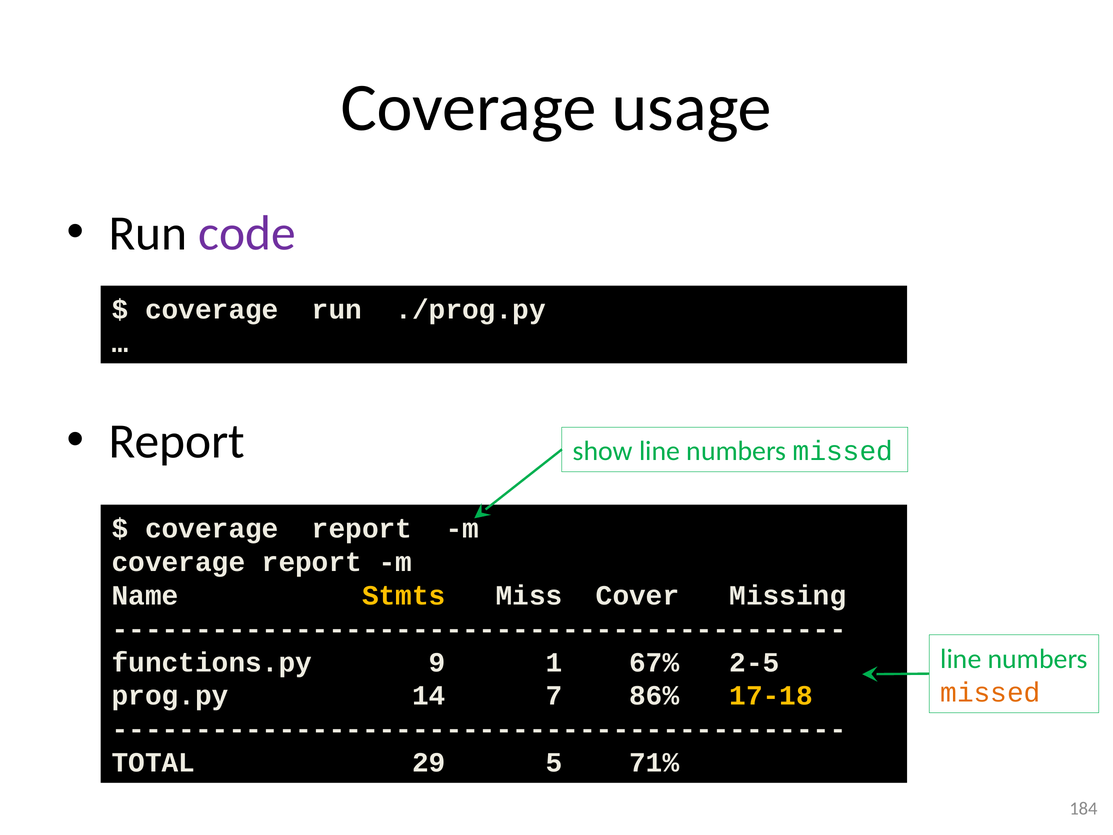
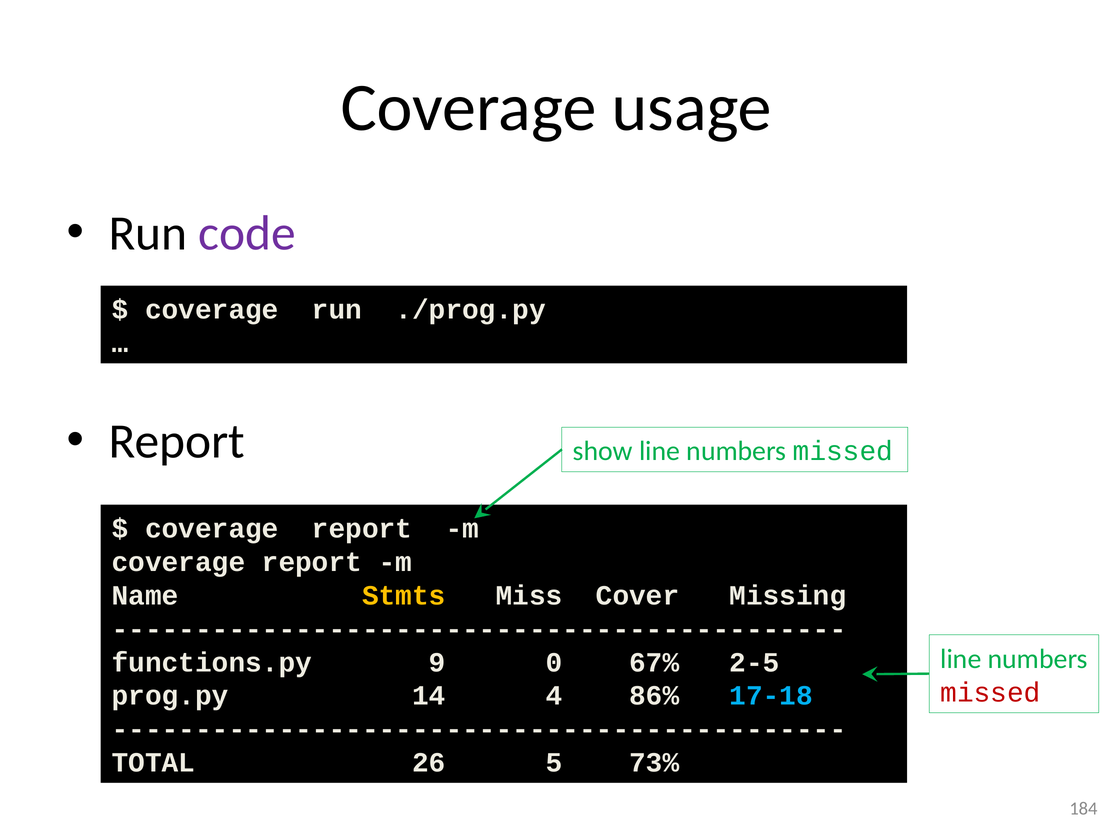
1: 1 -> 0
missed at (990, 692) colour: orange -> red
7: 7 -> 4
17-18 colour: yellow -> light blue
29: 29 -> 26
71%: 71% -> 73%
